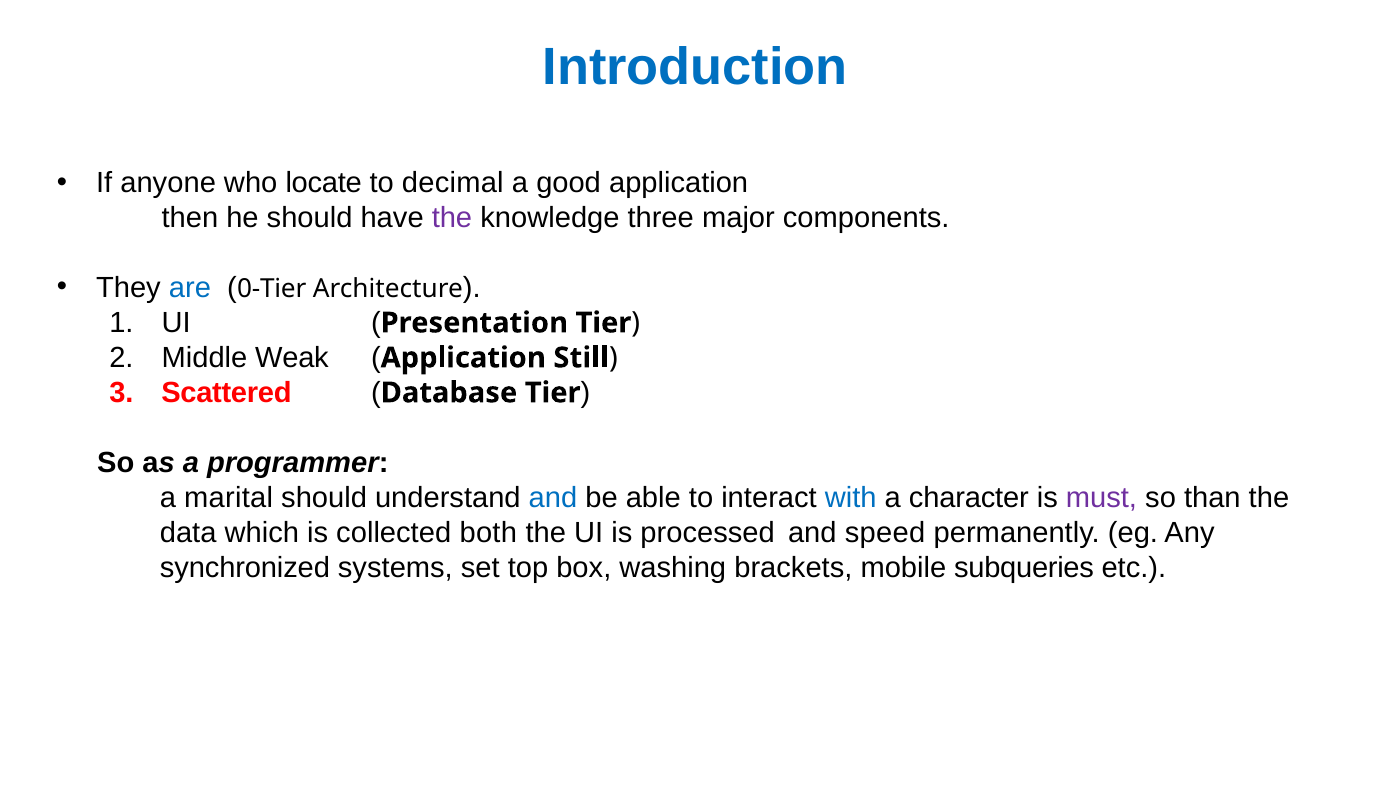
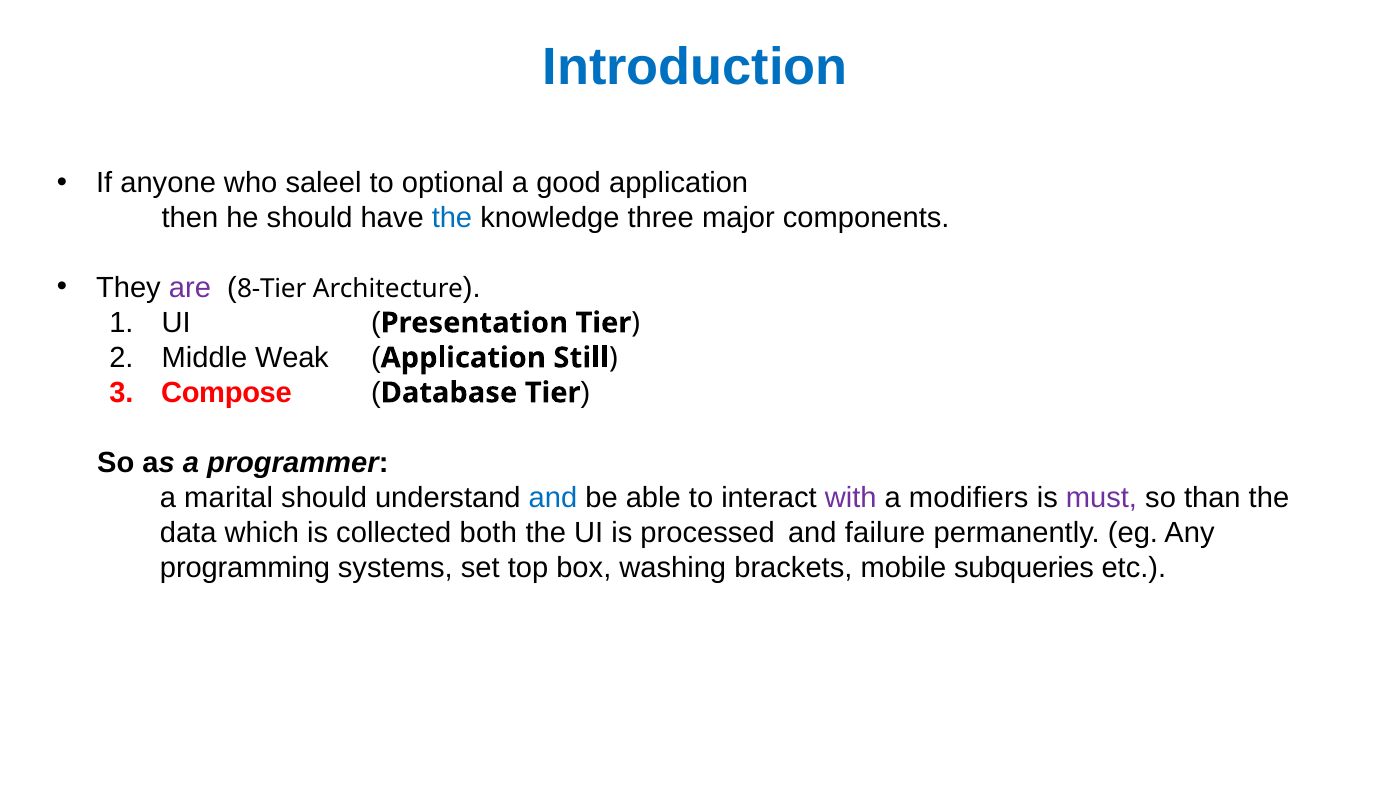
locate: locate -> saleel
decimal: decimal -> optional
the at (452, 218) colour: purple -> blue
are colour: blue -> purple
0-Tier: 0-Tier -> 8-Tier
Scattered: Scattered -> Compose
with colour: blue -> purple
character: character -> modifiers
speed: speed -> failure
synchronized: synchronized -> programming
